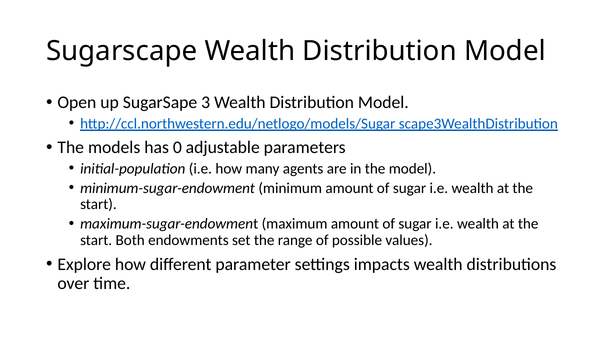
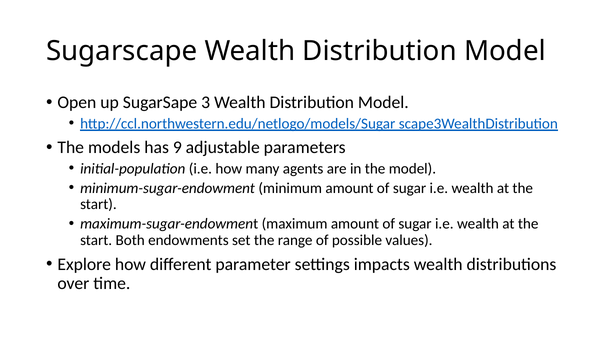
0: 0 -> 9
